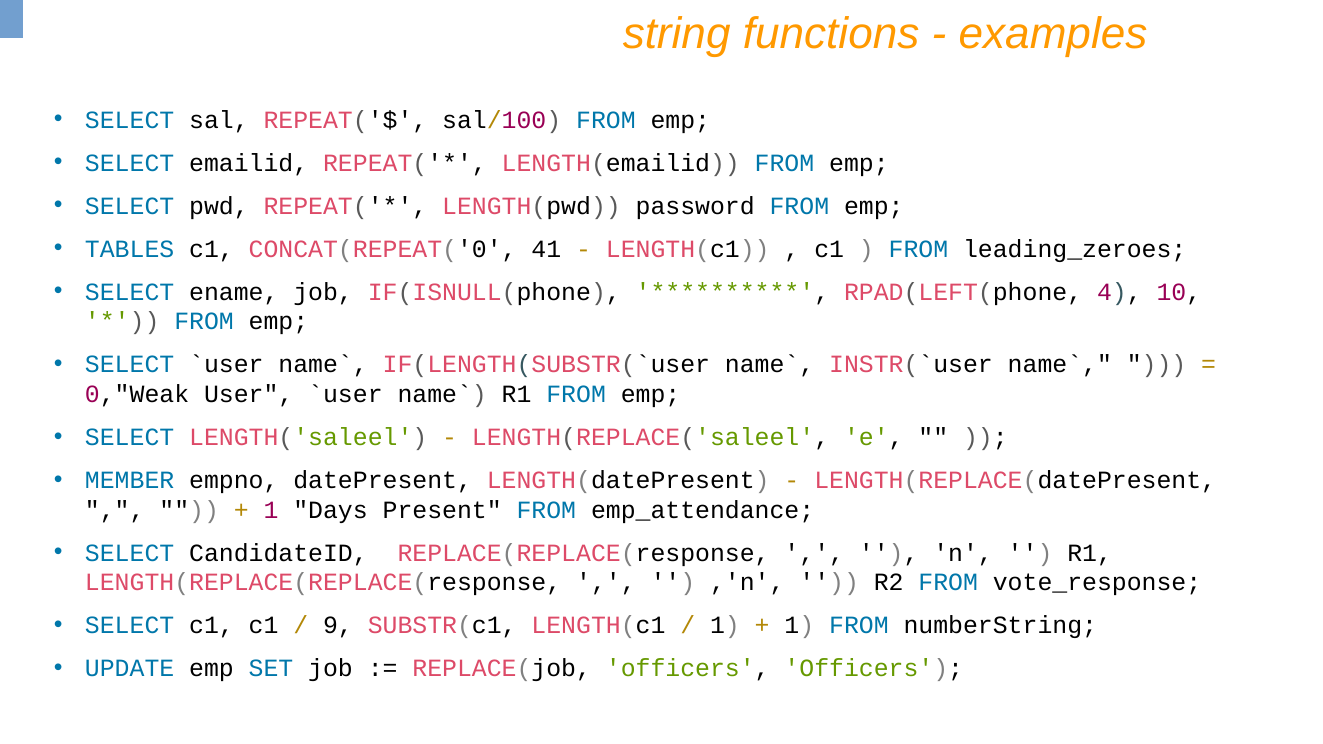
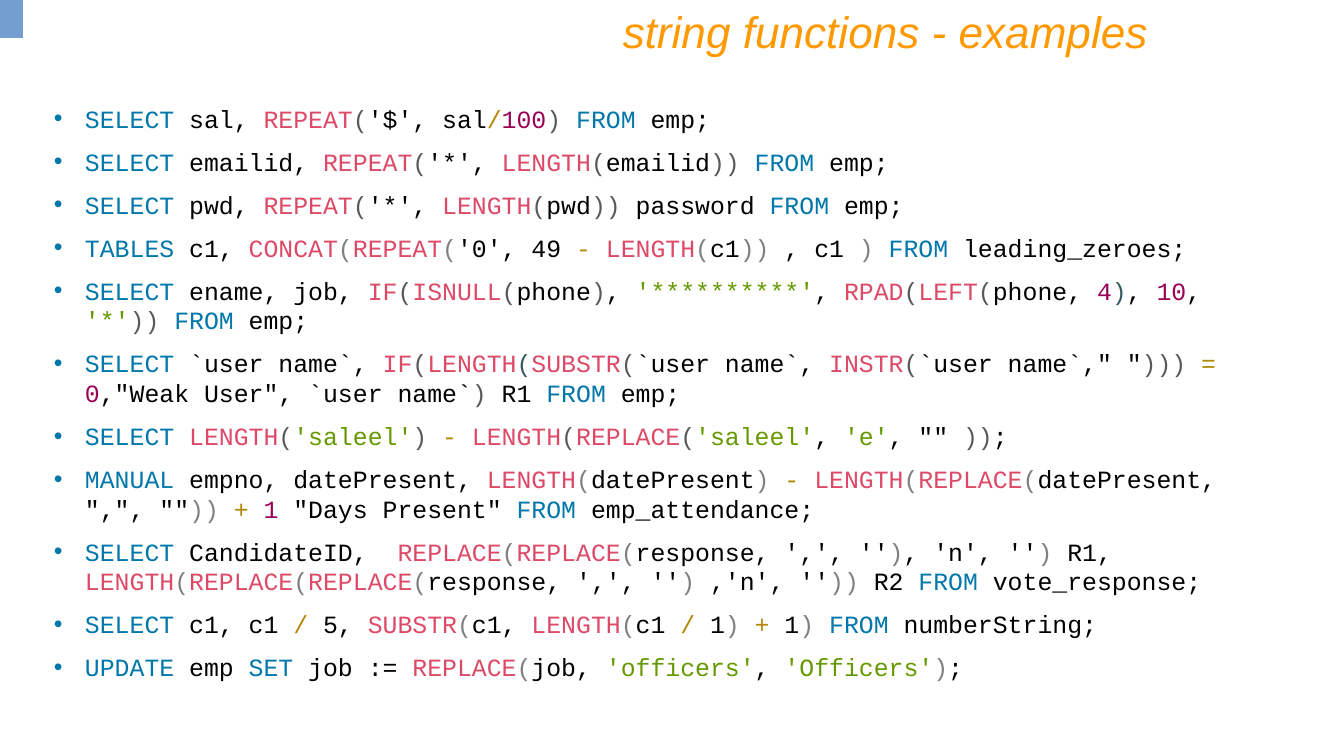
41: 41 -> 49
MEMBER: MEMBER -> MANUAL
9: 9 -> 5
